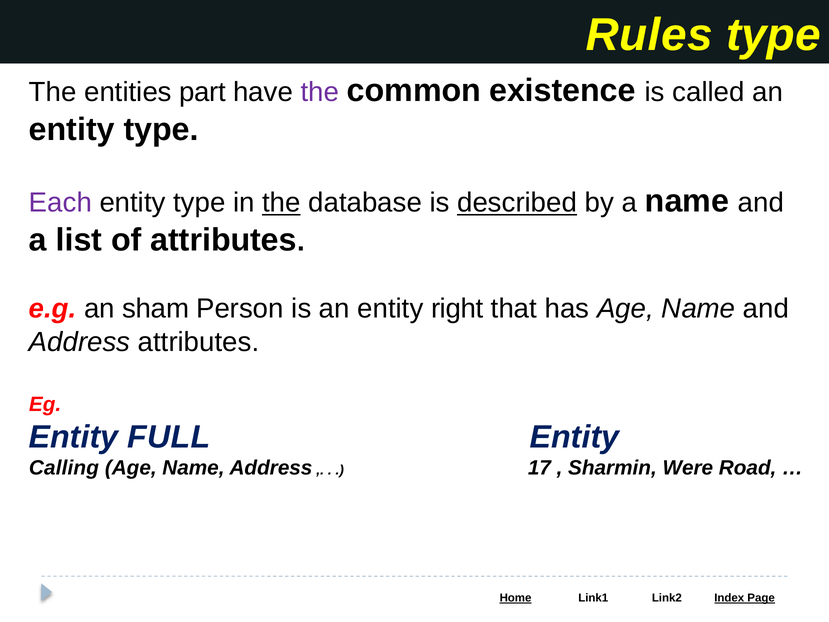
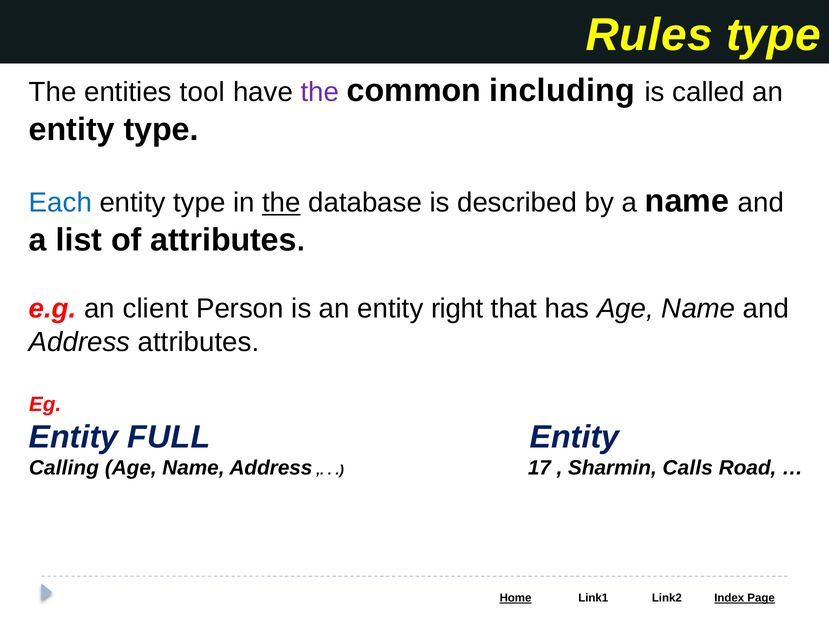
part: part -> tool
existence: existence -> including
Each colour: purple -> blue
described underline: present -> none
sham: sham -> client
Were: Were -> Calls
